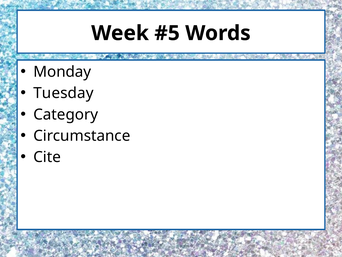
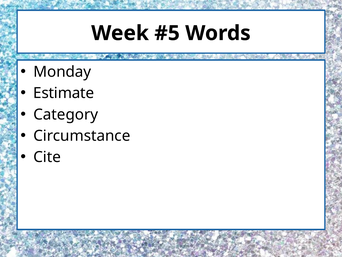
Tuesday: Tuesday -> Estimate
